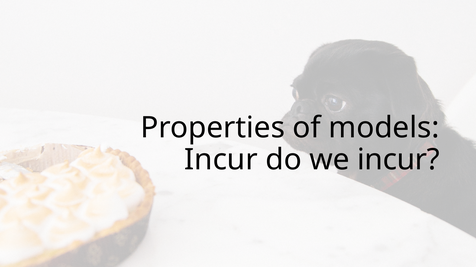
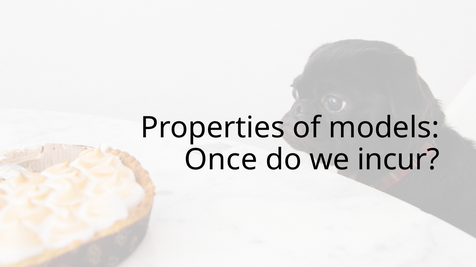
Incur at (221, 160): Incur -> Once
